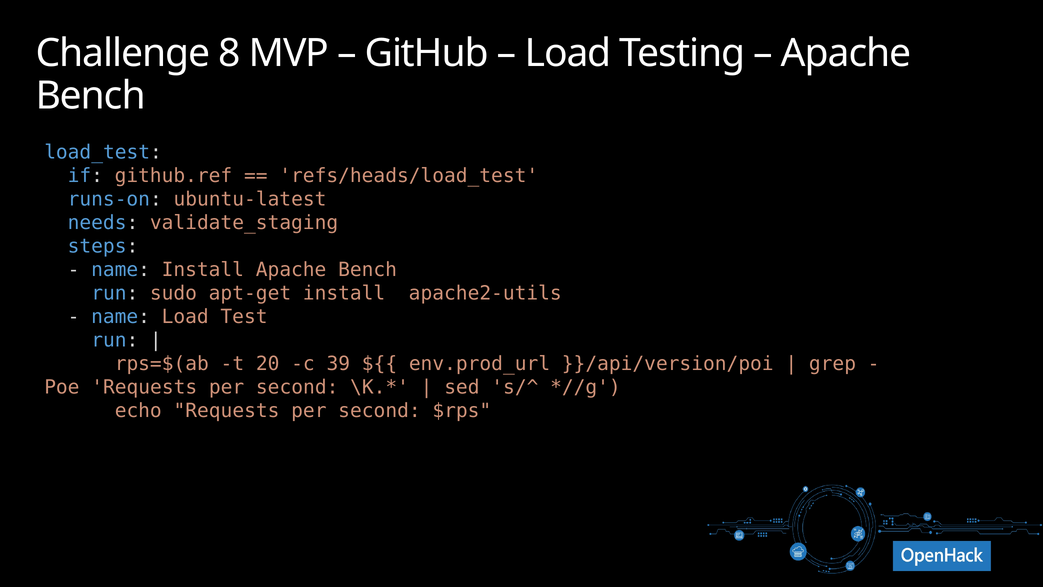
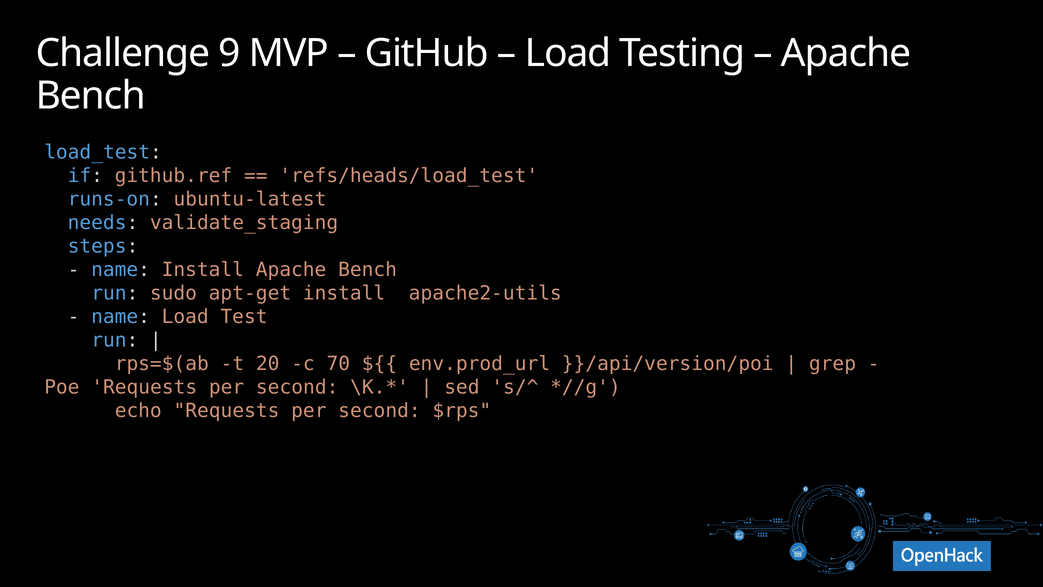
8: 8 -> 9
39: 39 -> 70
